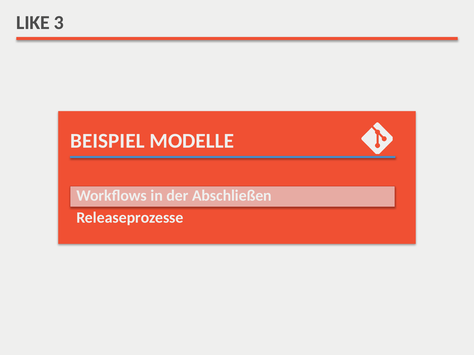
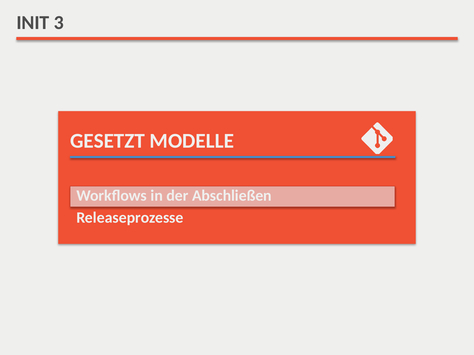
LIKE: LIKE -> INIT
BEISPIEL: BEISPIEL -> GESETZT
